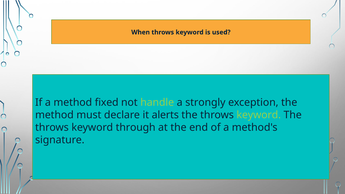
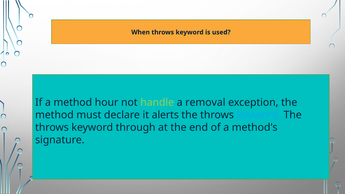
ﬁxed: ﬁxed -> hour
strongly: strongly -> removal
keyword at (259, 115) colour: light green -> light blue
